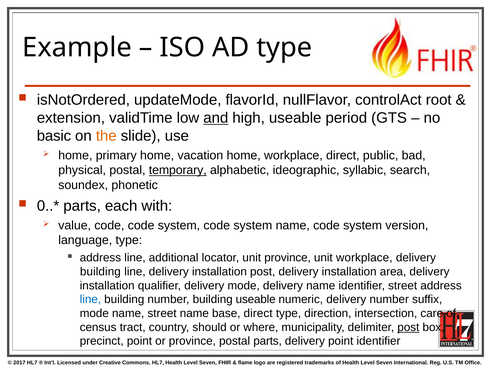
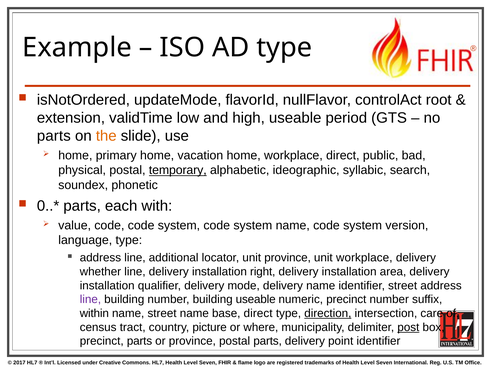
and underline: present -> none
basic at (54, 136): basic -> parts
building at (100, 272): building -> whether
installation post: post -> right
line at (90, 300) colour: blue -> purple
numeric delivery: delivery -> precinct
mode at (94, 314): mode -> within
direction underline: none -> present
should: should -> picture
precinct point: point -> parts
